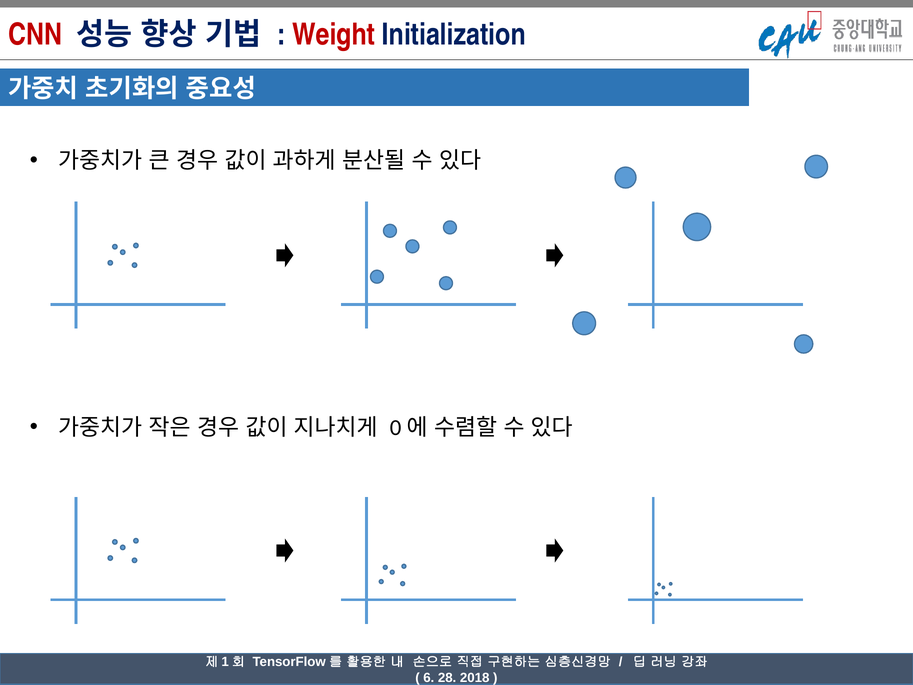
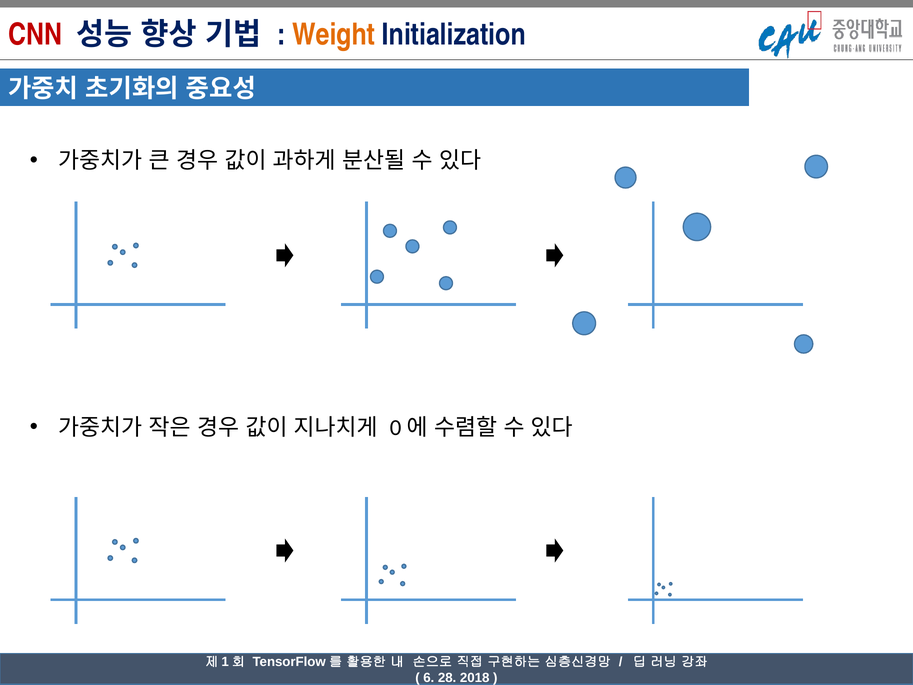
Weight colour: red -> orange
